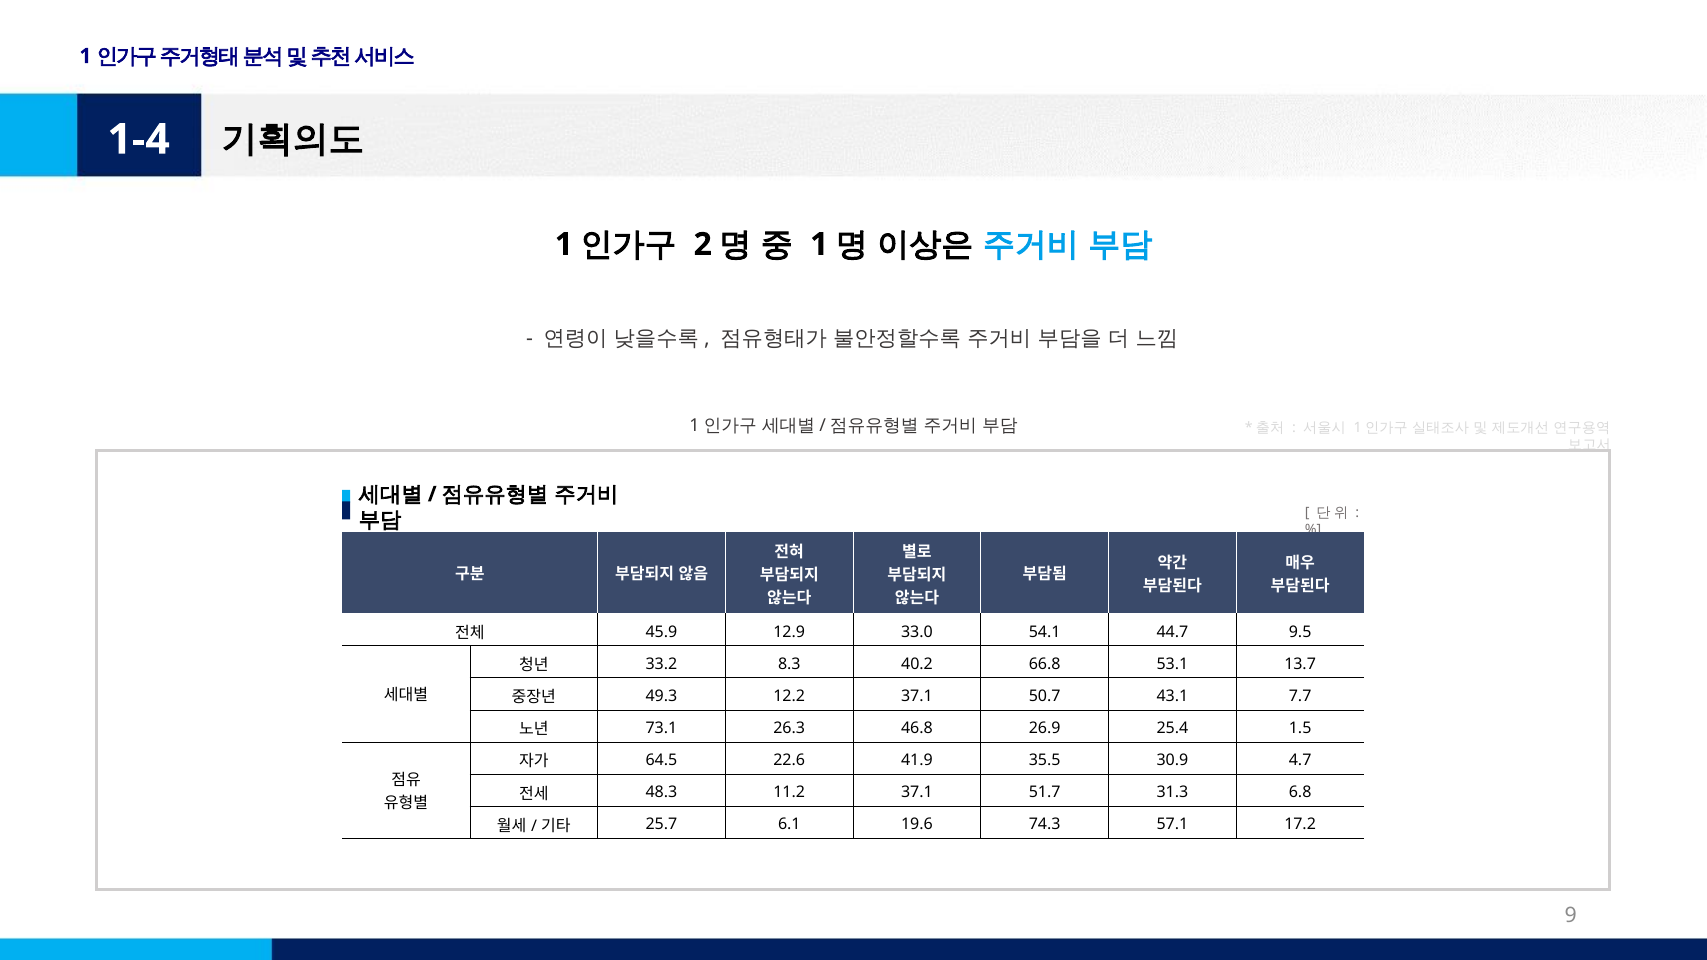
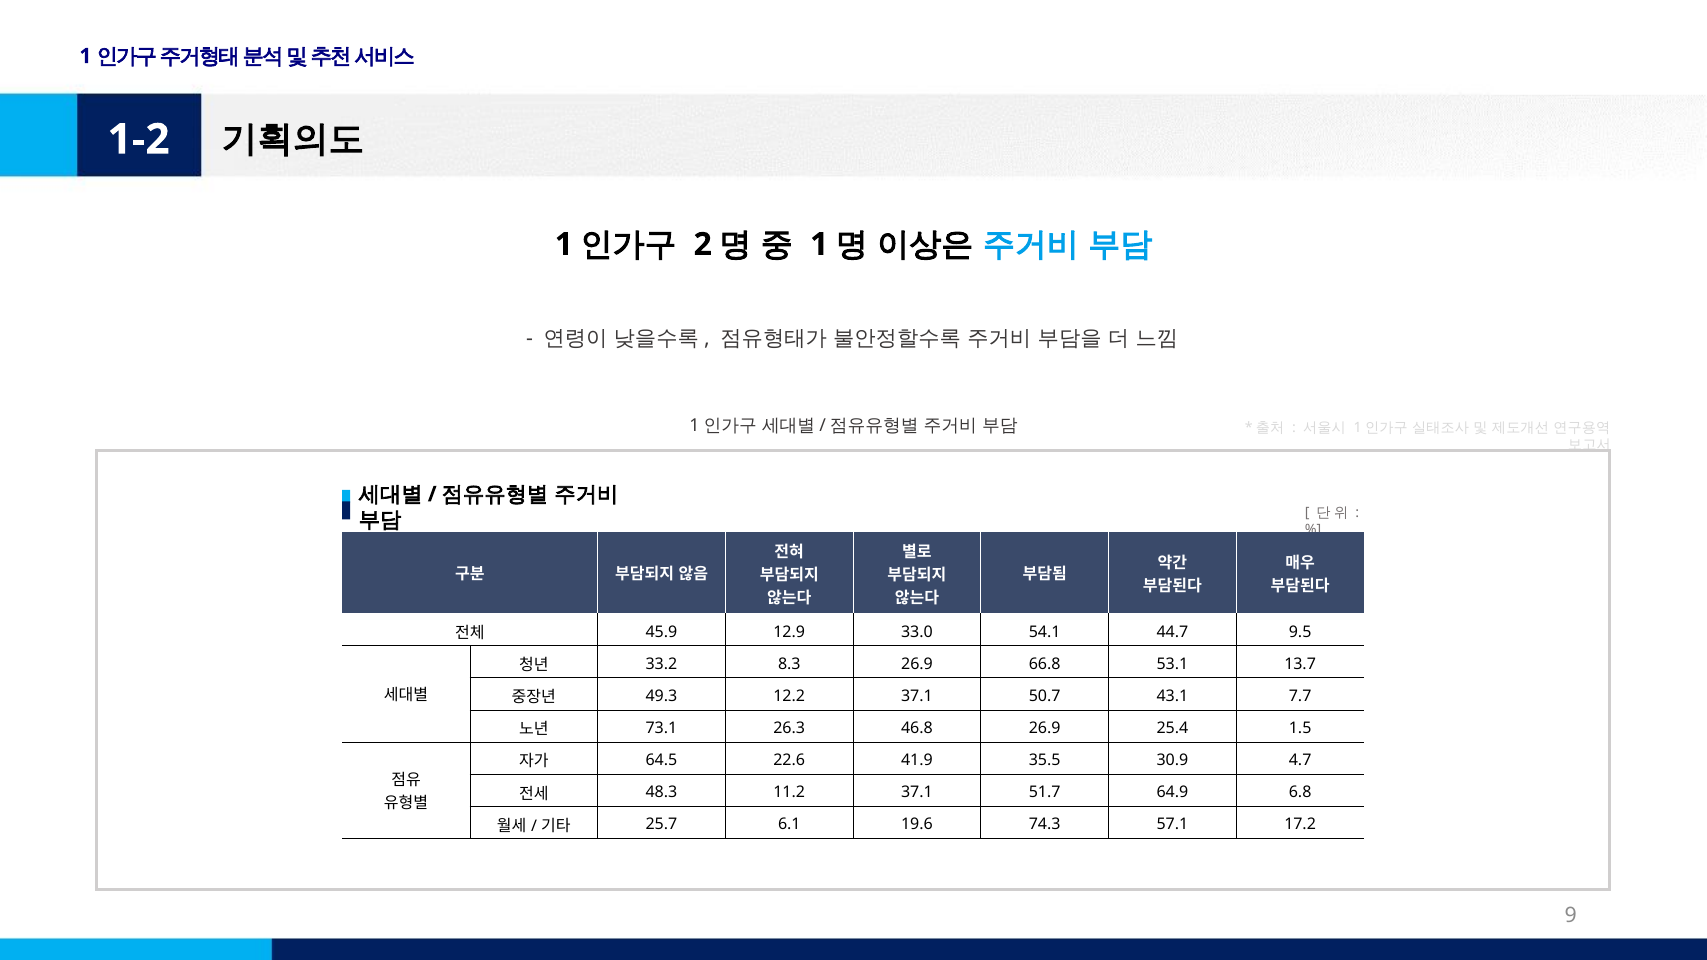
1-4: 1-4 -> 1-2
8.3 40.2: 40.2 -> 26.9
31.3: 31.3 -> 64.9
